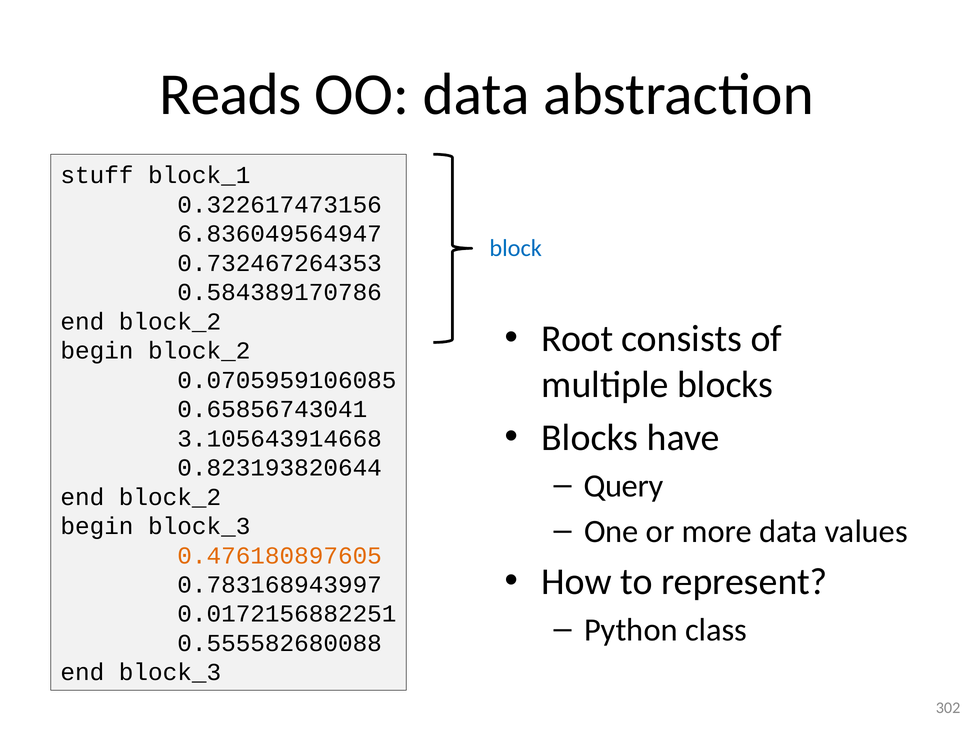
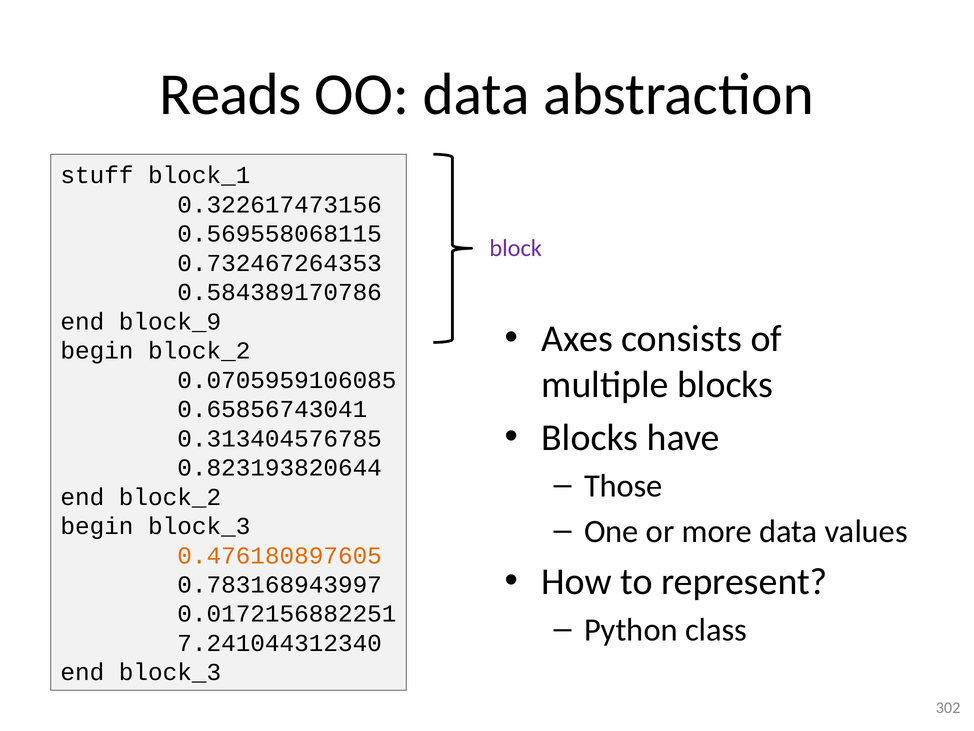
6.836049564947: 6.836049564947 -> 0.569558068115
block colour: blue -> purple
block_2 at (170, 321): block_2 -> block_9
Root: Root -> Axes
3.105643914668: 3.105643914668 -> 0.313404576785
Query: Query -> Those
0.555582680088: 0.555582680088 -> 7.241044312340
